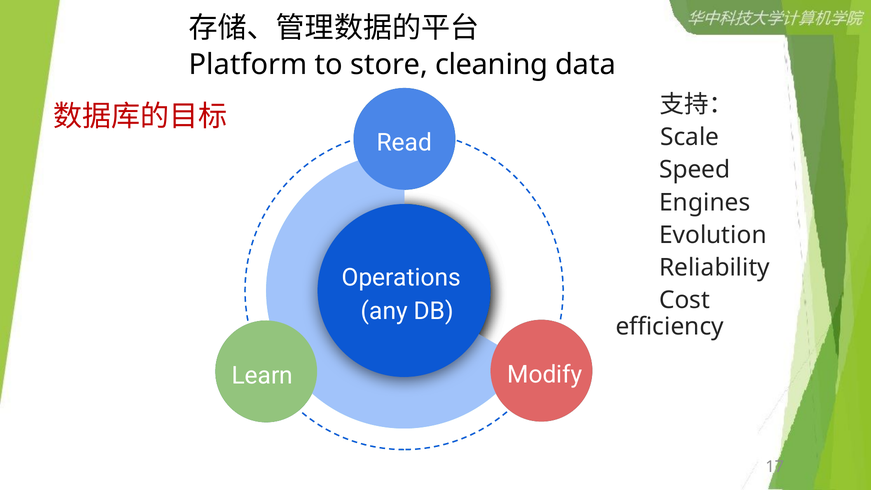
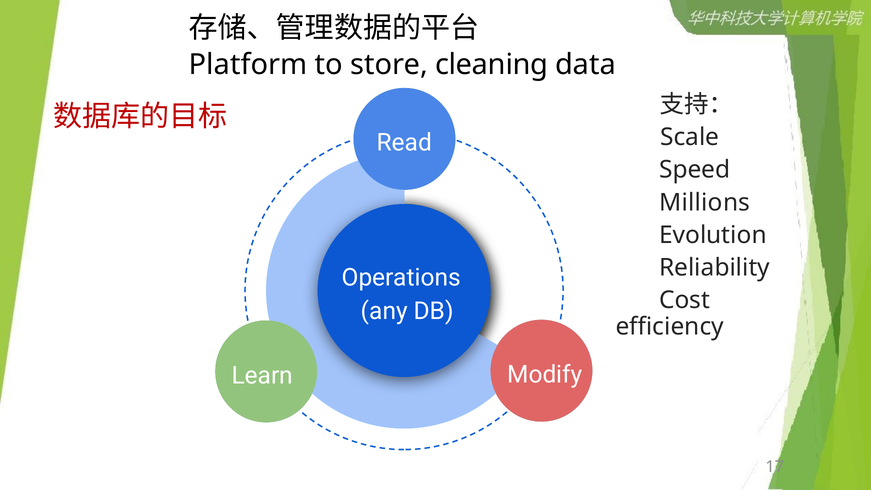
Engines: Engines -> Millions
